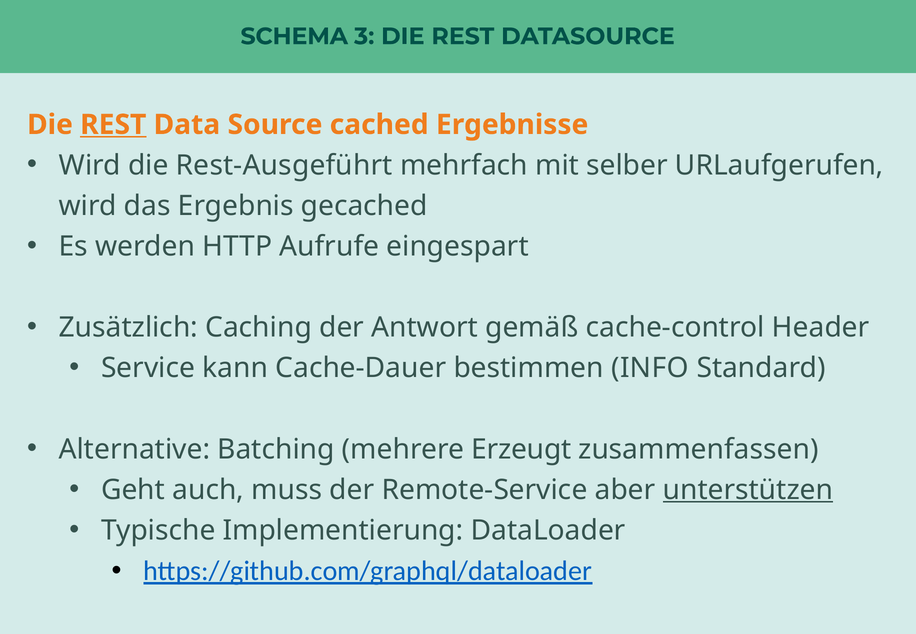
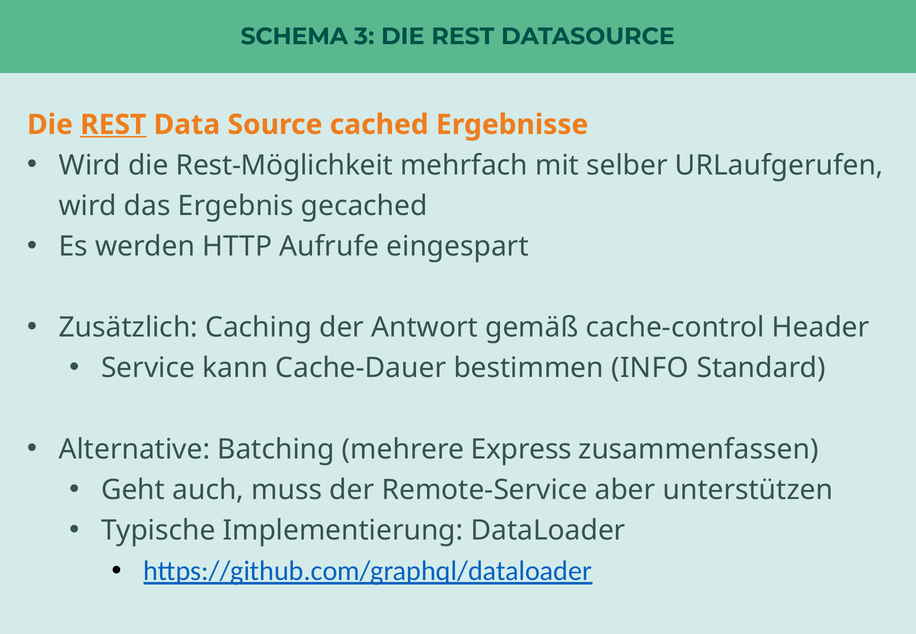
Rest-Ausgeführt: Rest-Ausgeführt -> Rest-Möglichkeit
Erzeugt: Erzeugt -> Express
unterstützen underline: present -> none
